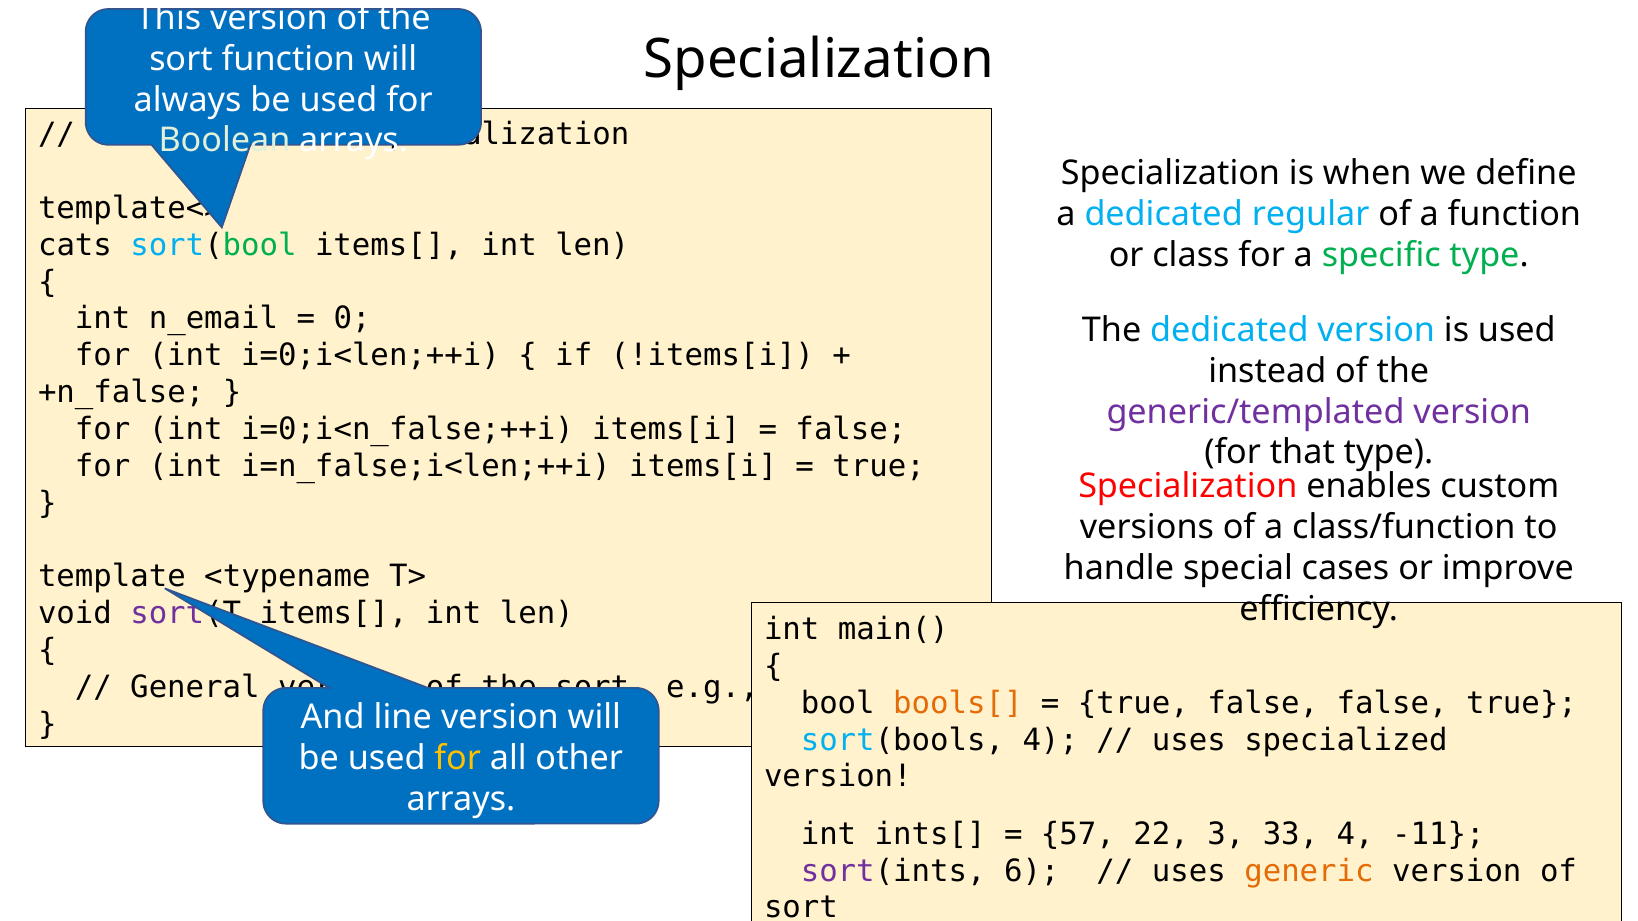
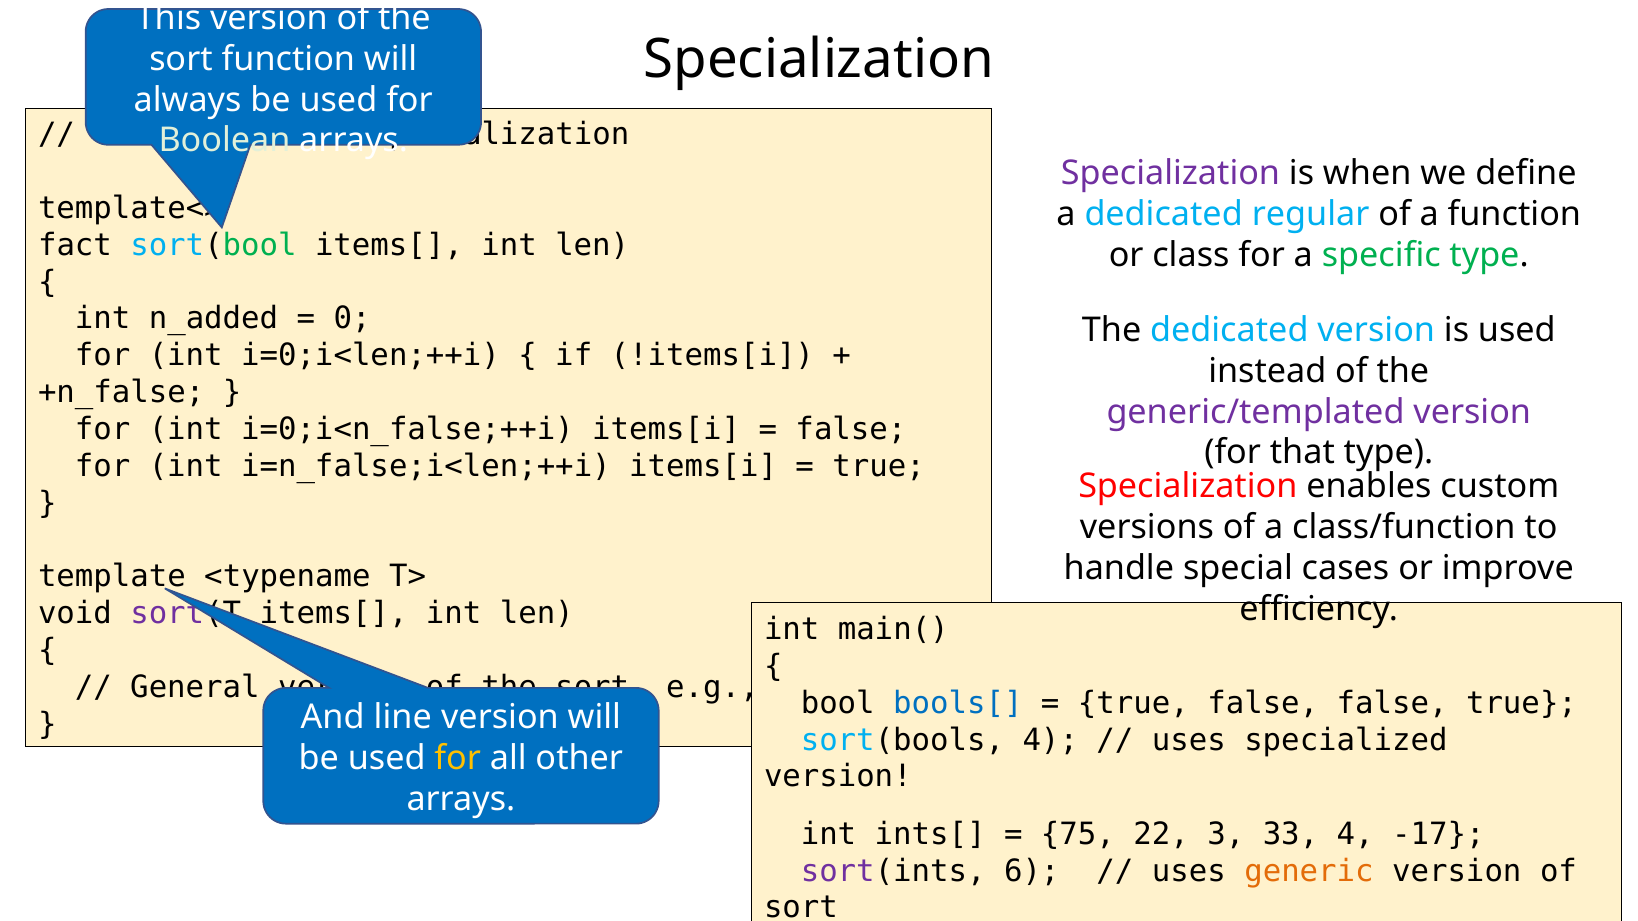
Specialization at (1170, 174) colour: black -> purple
cats: cats -> fact
n_email: n_email -> n_added
bools[ colour: orange -> blue
57: 57 -> 75
-11: -11 -> -17
